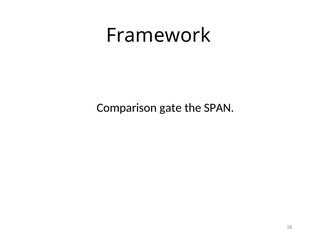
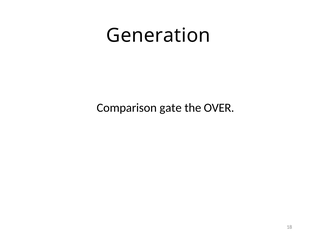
Framework: Framework -> Generation
SPAN: SPAN -> OVER
